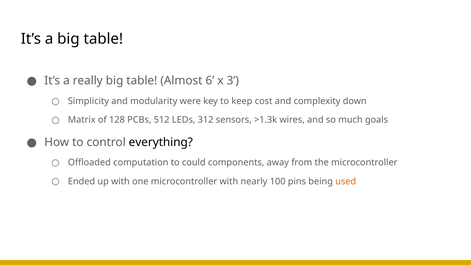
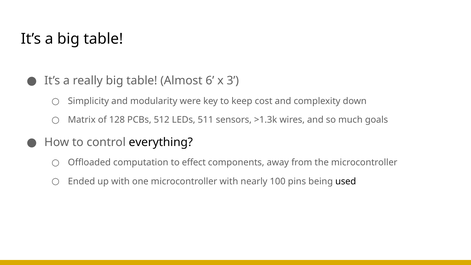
312: 312 -> 511
could: could -> effect
used colour: orange -> black
